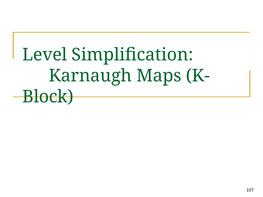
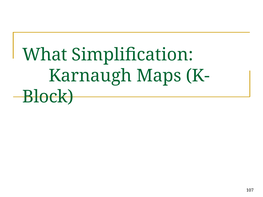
Level: Level -> What
